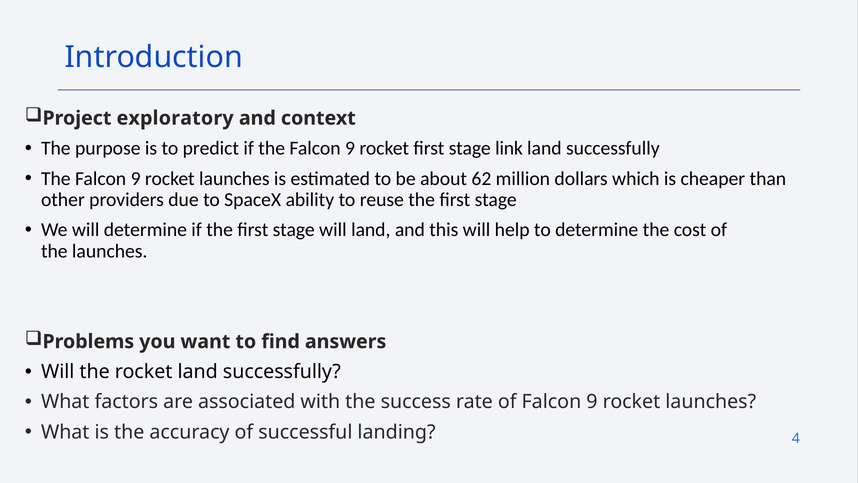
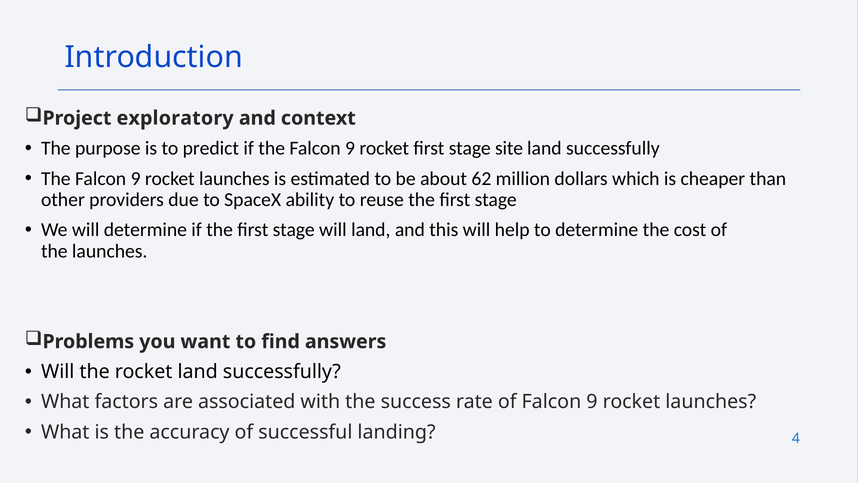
link: link -> site
